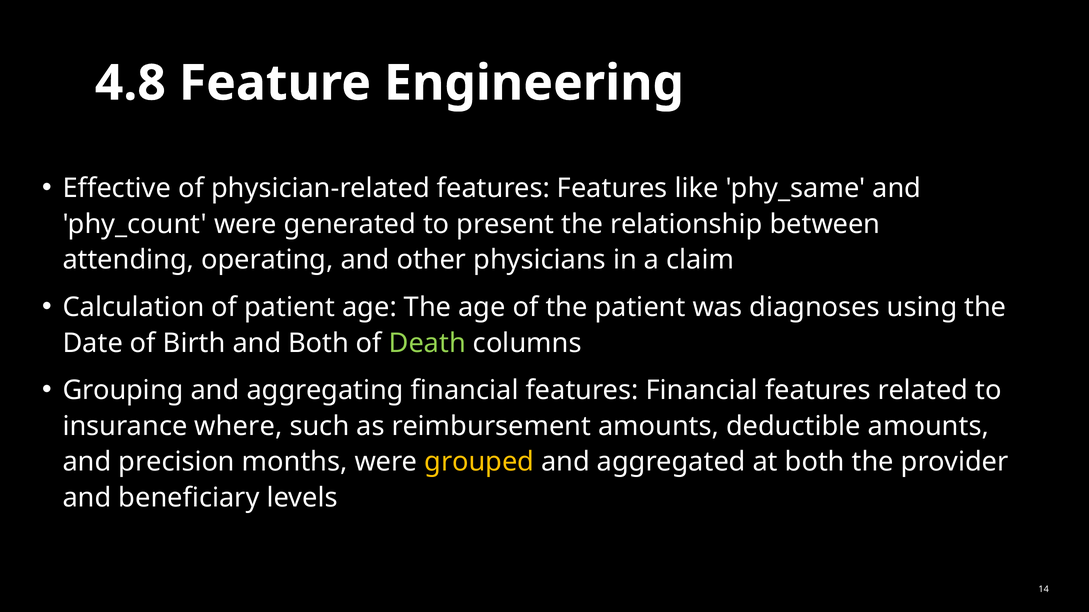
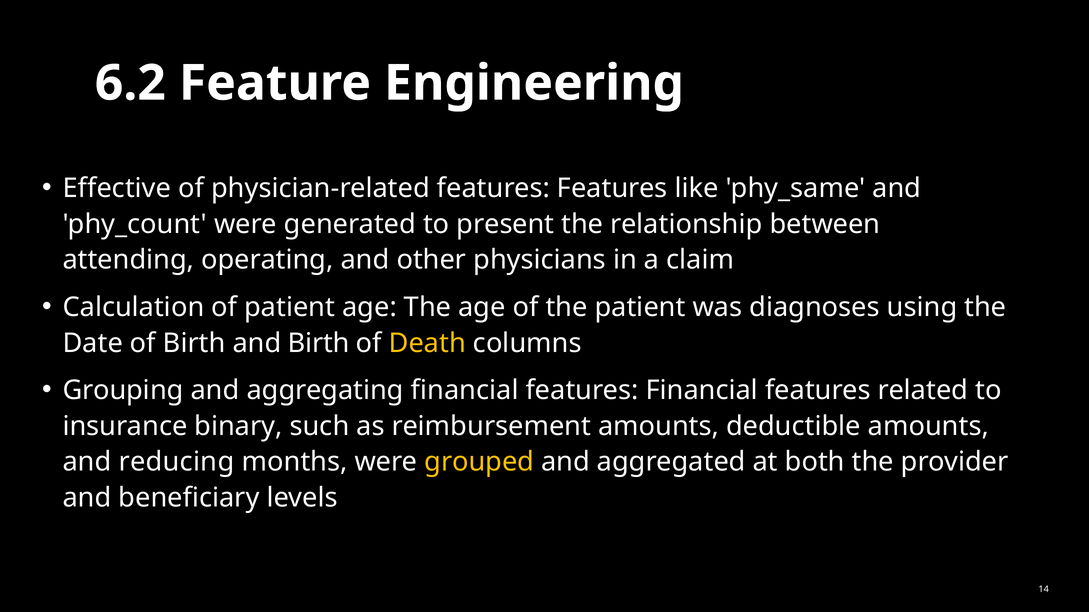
4.8: 4.8 -> 6.2
and Both: Both -> Birth
Death colour: light green -> yellow
where: where -> binary
precision: precision -> reducing
